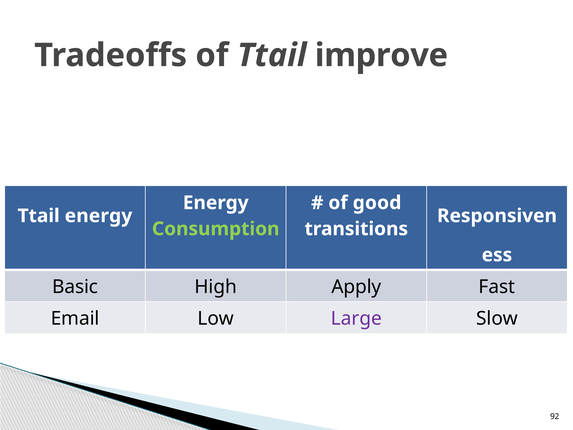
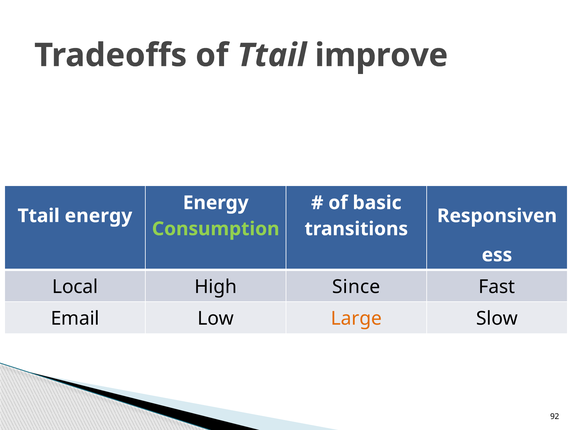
good: good -> basic
Basic: Basic -> Local
Apply: Apply -> Since
Large colour: purple -> orange
